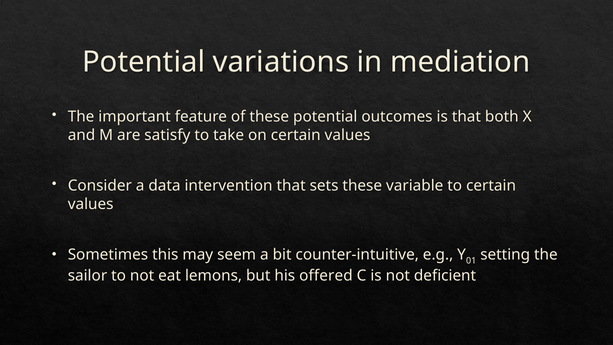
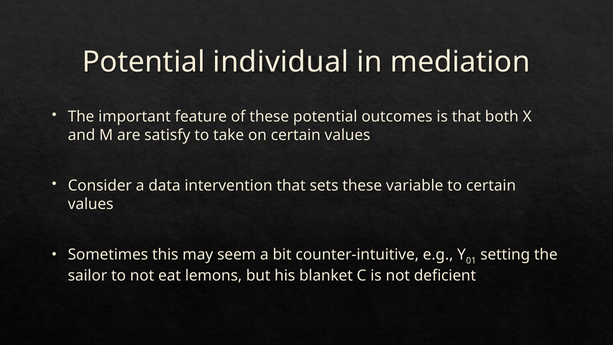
variations: variations -> individual
offered: offered -> blanket
